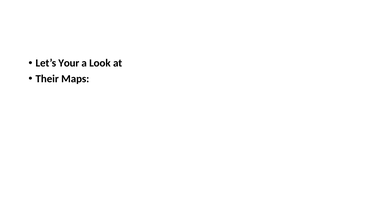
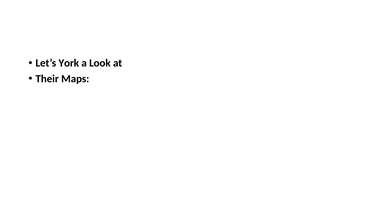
Your: Your -> York
